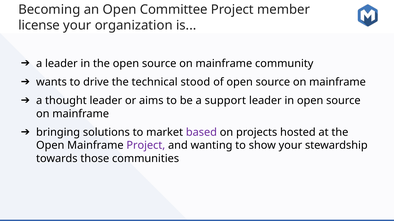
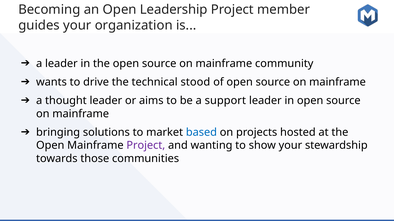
Committee: Committee -> Leadership
license: license -> guides
based colour: purple -> blue
